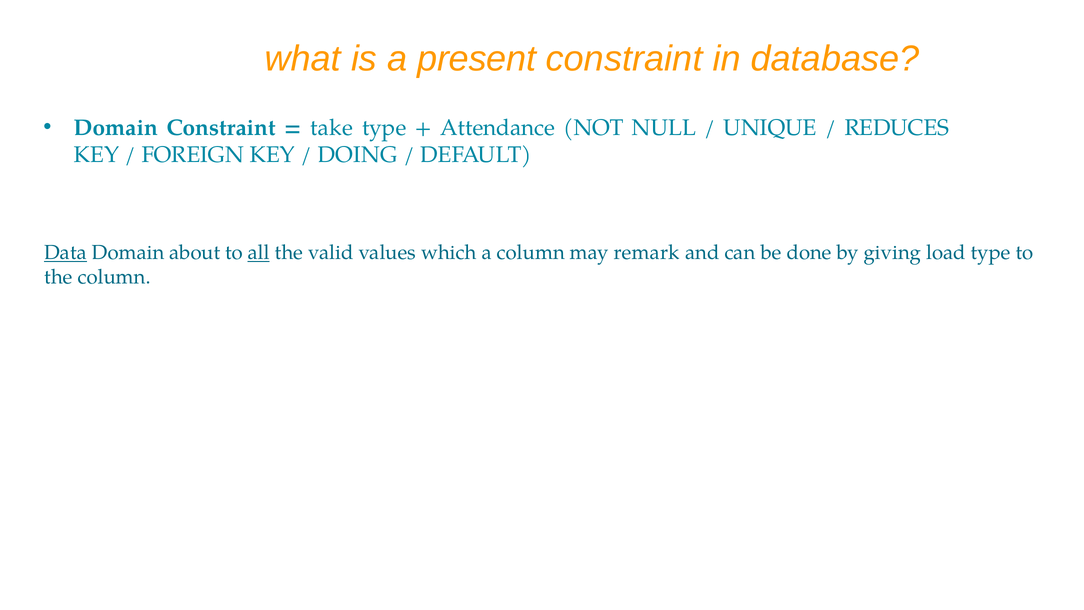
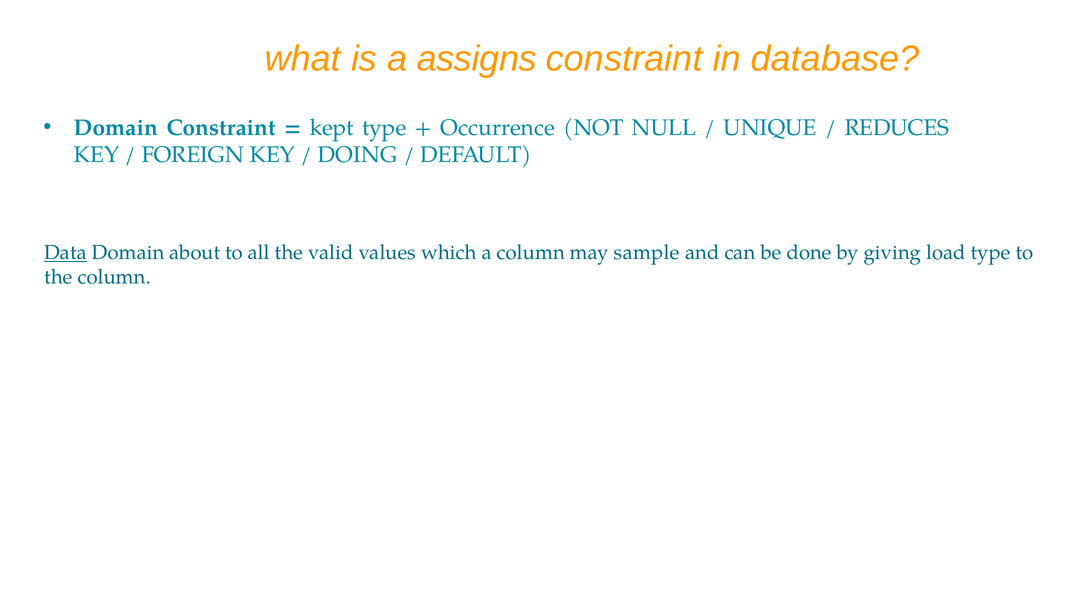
present: present -> assigns
take: take -> kept
Attendance: Attendance -> Occurrence
all underline: present -> none
remark: remark -> sample
